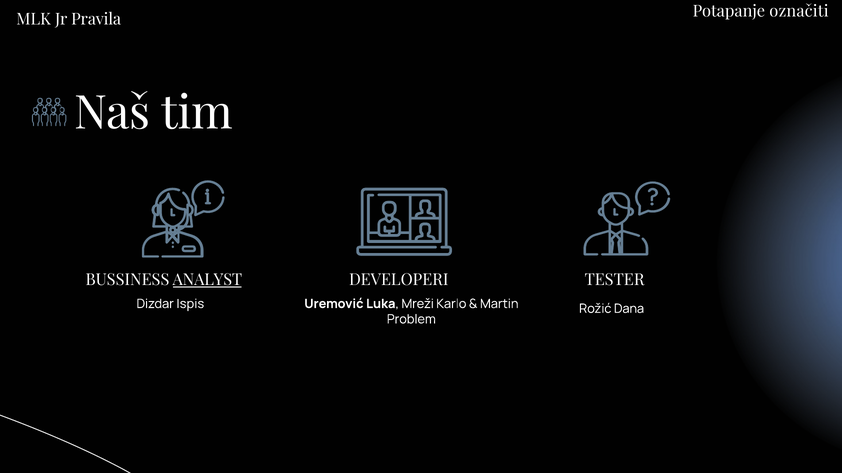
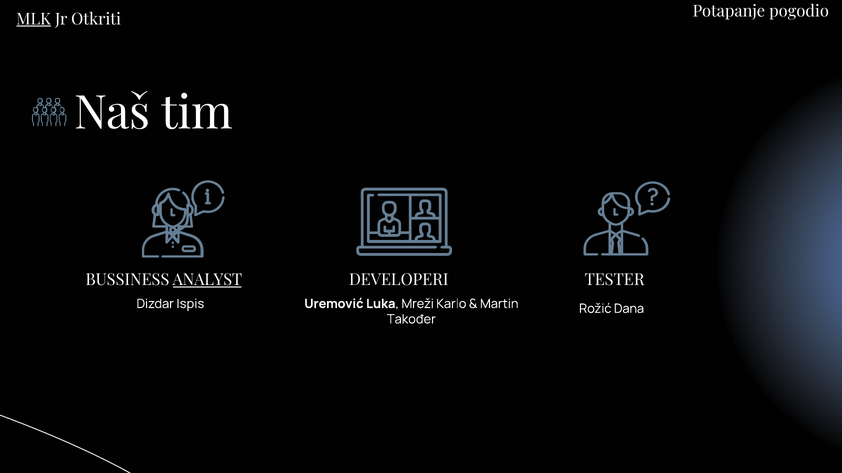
MLK underline: none -> present
Pravila: Pravila -> Otkriti
označiti: označiti -> pogodio
Problem: Problem -> Također
